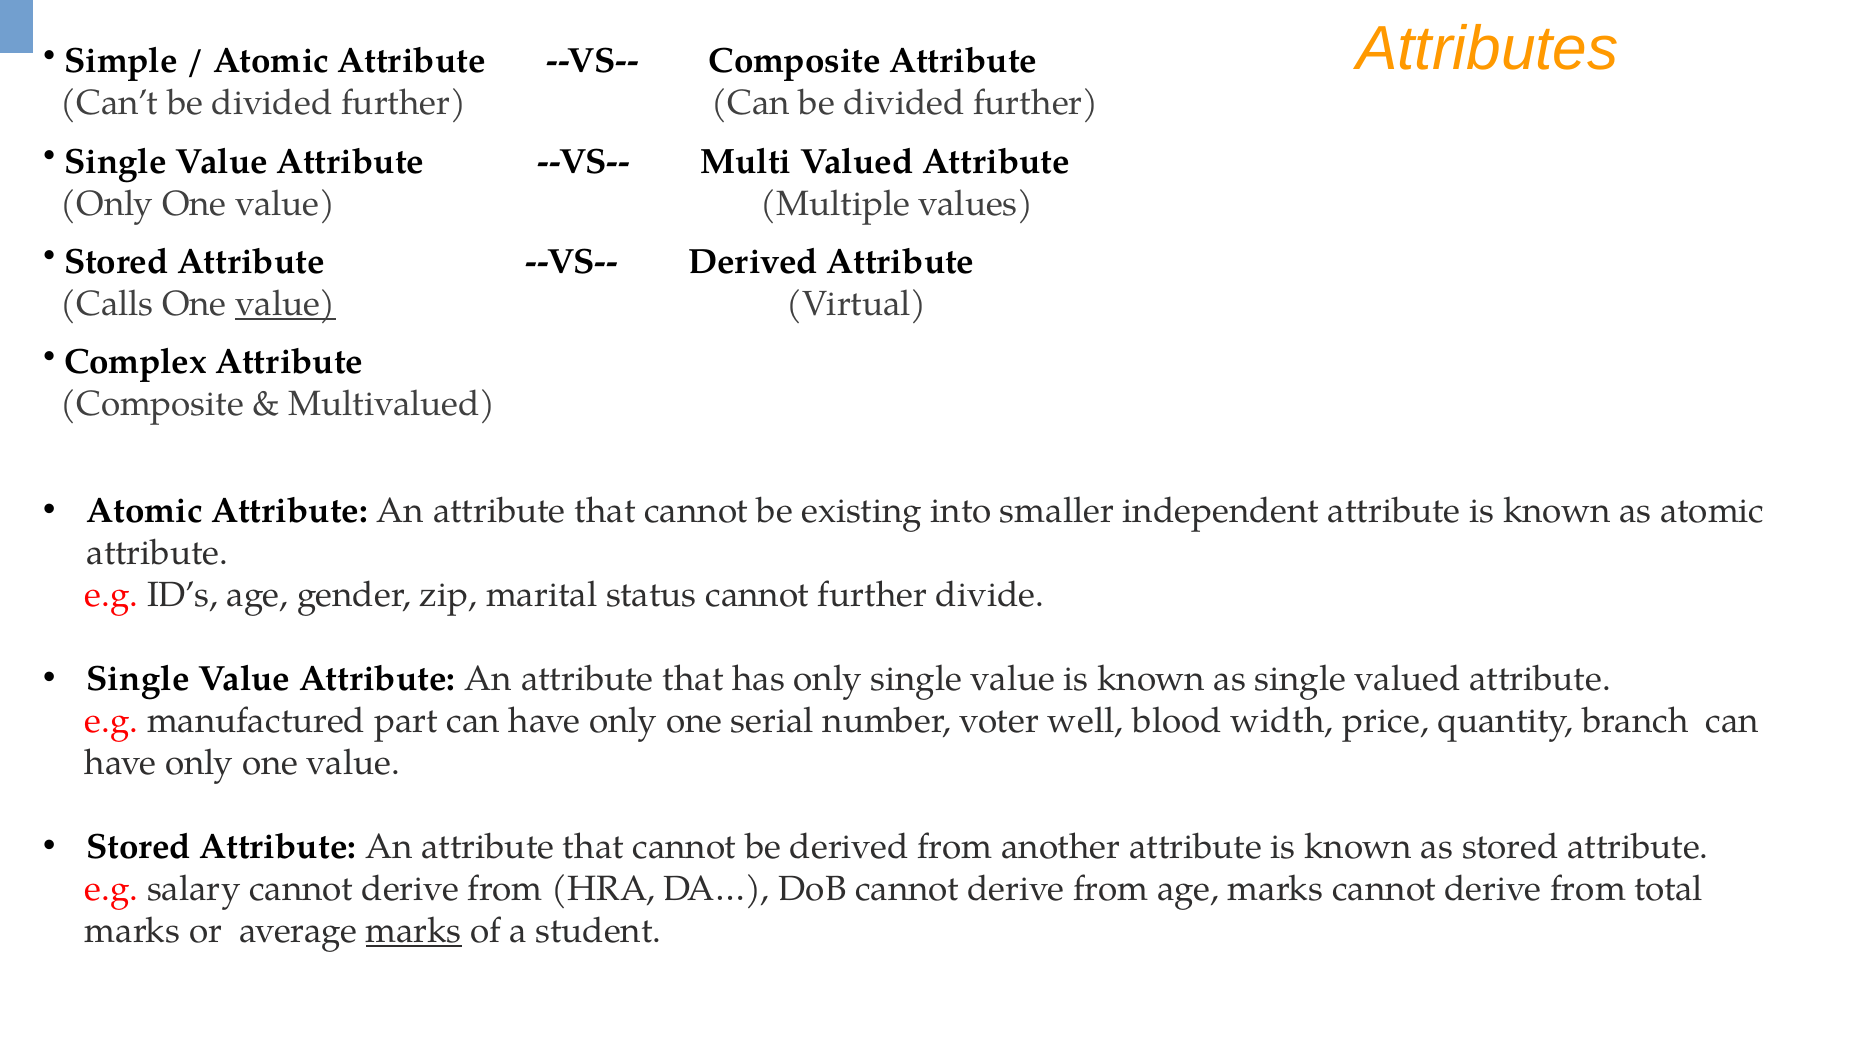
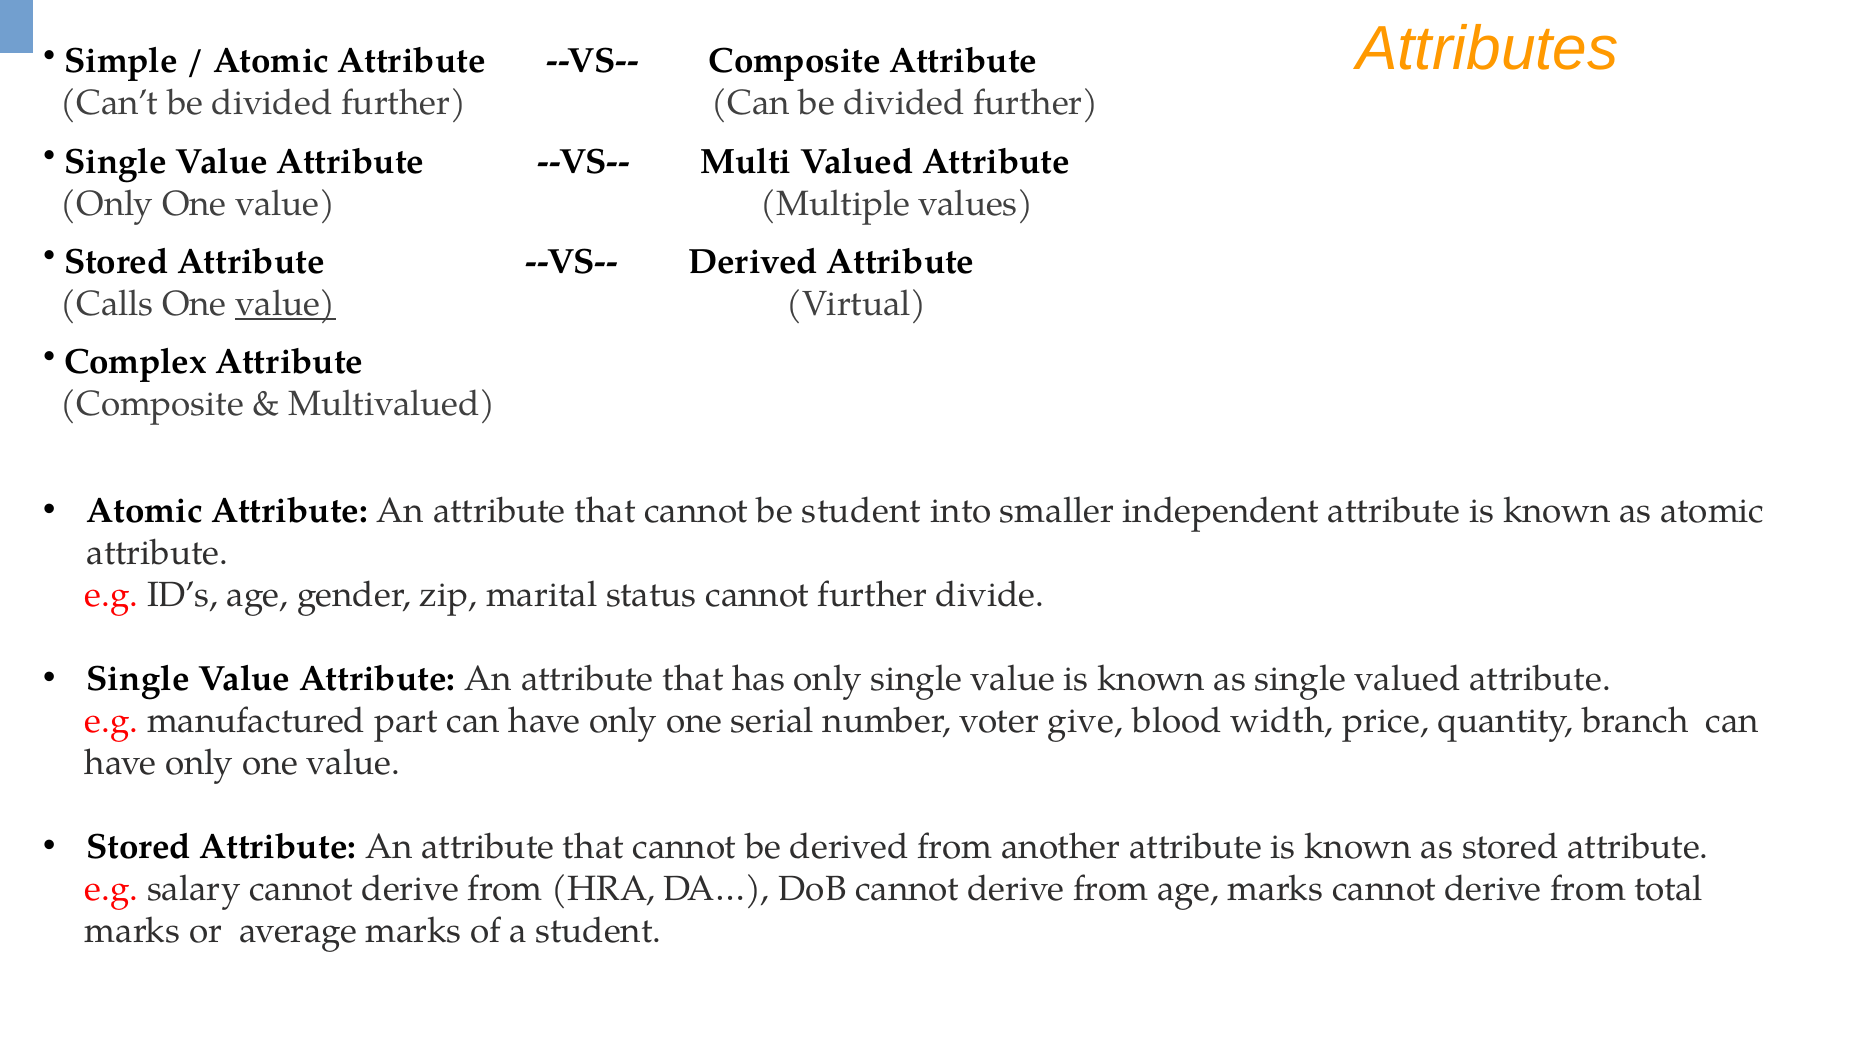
be existing: existing -> student
well: well -> give
marks at (414, 931) underline: present -> none
